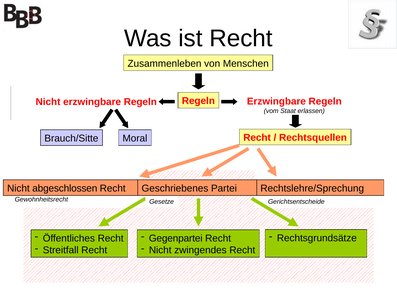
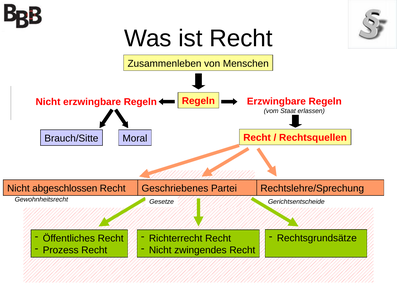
Gegenpartei: Gegenpartei -> Richterrecht
Streitfall: Streitfall -> Prozess
